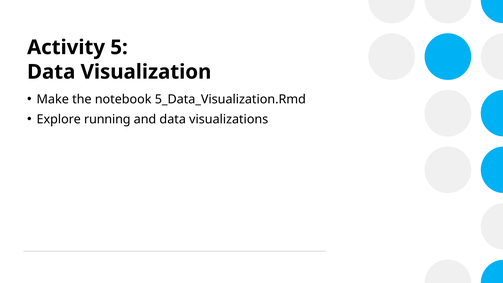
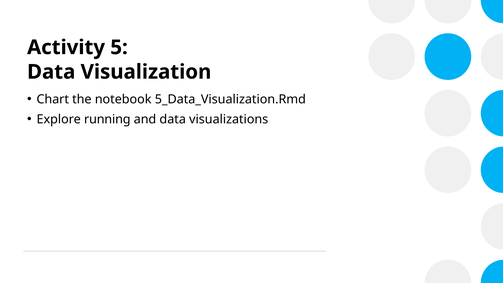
Make: Make -> Chart
